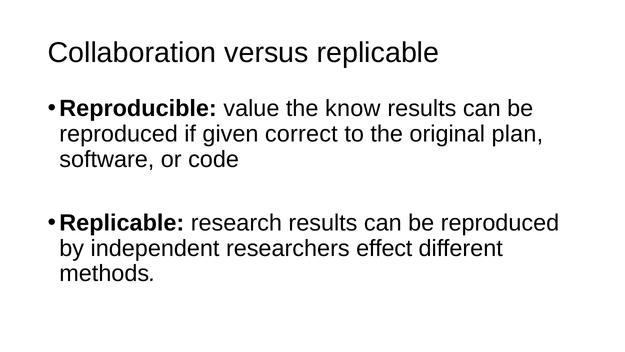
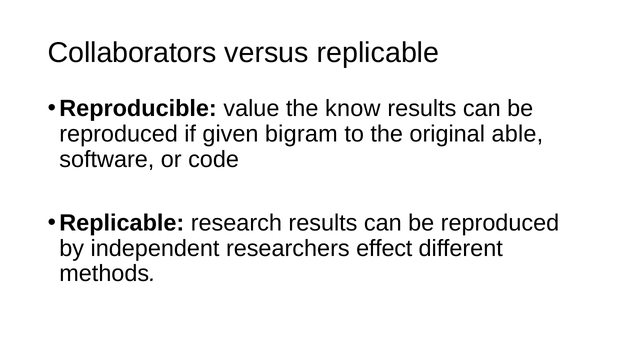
Collaboration: Collaboration -> Collaborators
correct: correct -> bigram
plan: plan -> able
